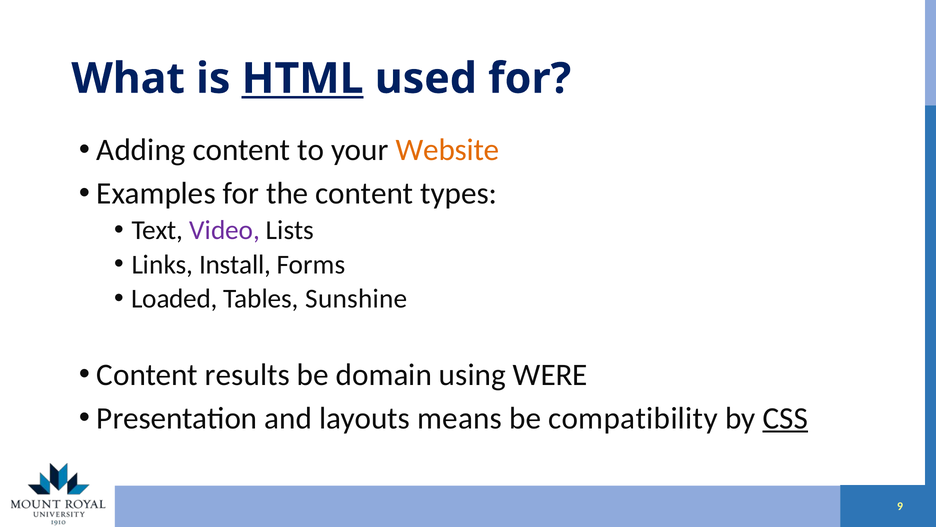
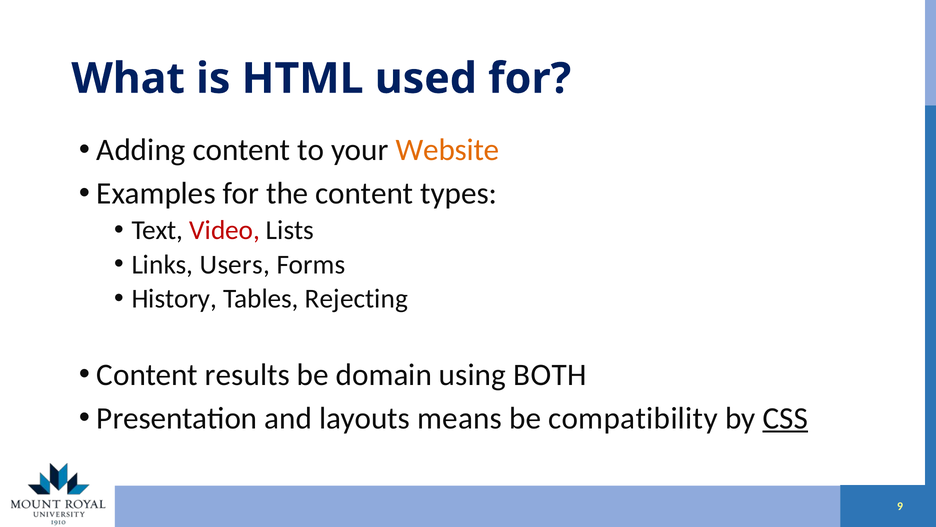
HTML underline: present -> none
Video colour: purple -> red
Install: Install -> Users
Loaded: Loaded -> History
Sunshine: Sunshine -> Rejecting
WERE: WERE -> BOTH
